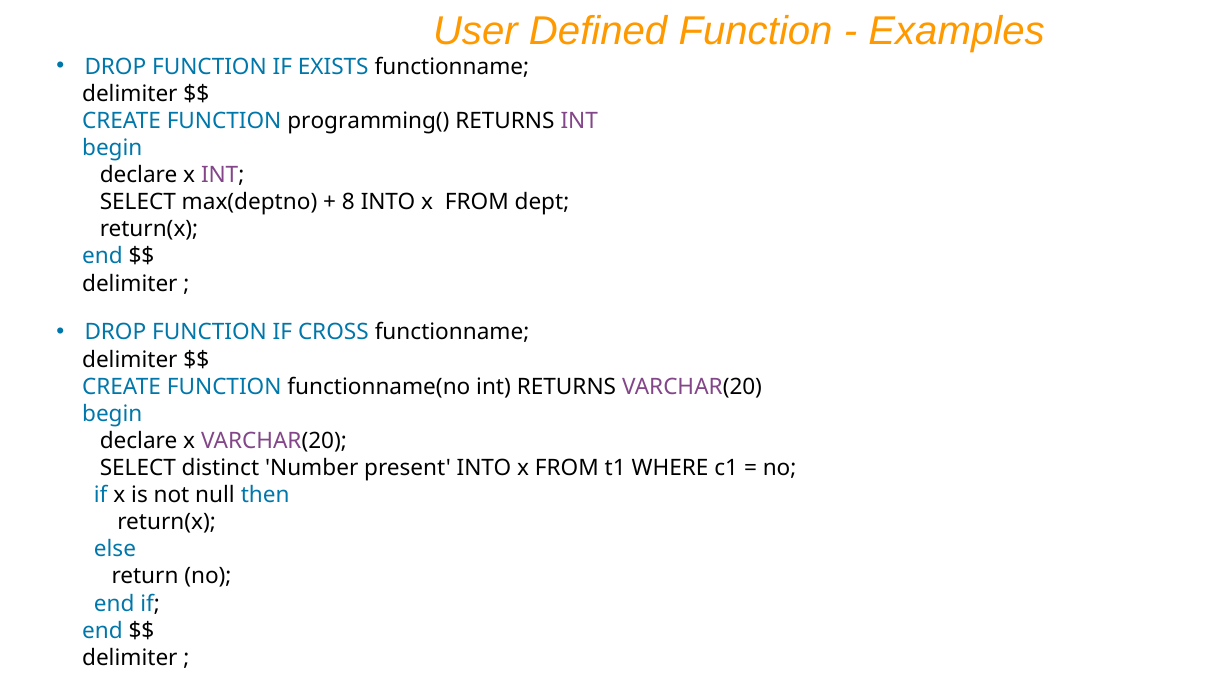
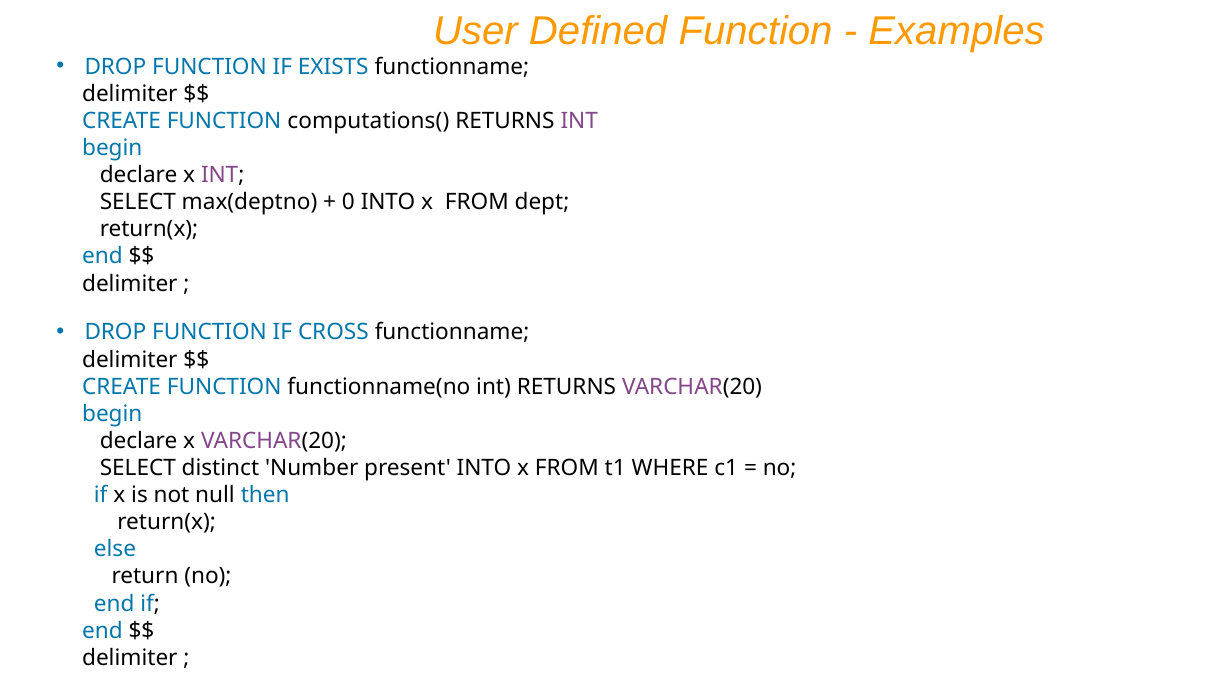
programming(: programming( -> computations(
8: 8 -> 0
